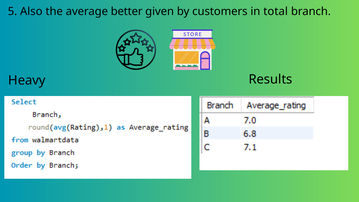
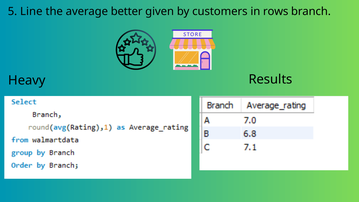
Also: Also -> Line
total: total -> rows
